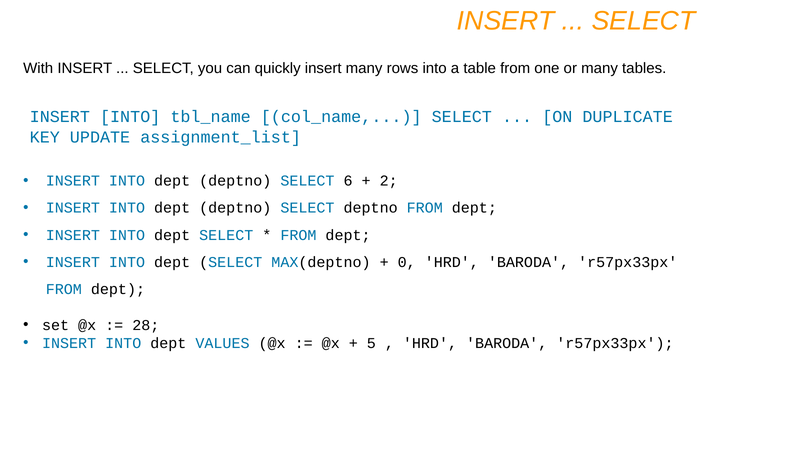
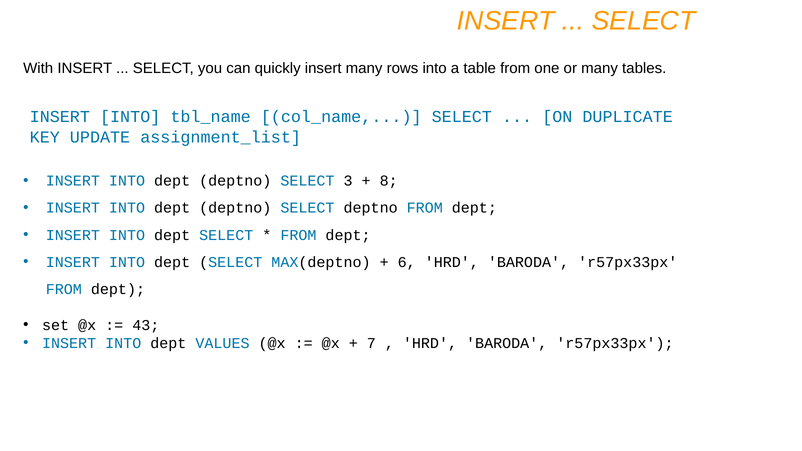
6: 6 -> 3
2: 2 -> 8
0: 0 -> 6
28: 28 -> 43
5: 5 -> 7
